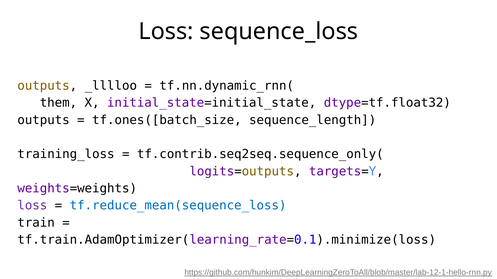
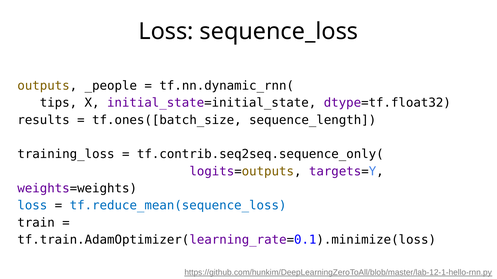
_lllloo: _lllloo -> _people
them: them -> tips
outputs at (44, 120): outputs -> results
loss at (32, 206) colour: purple -> blue
